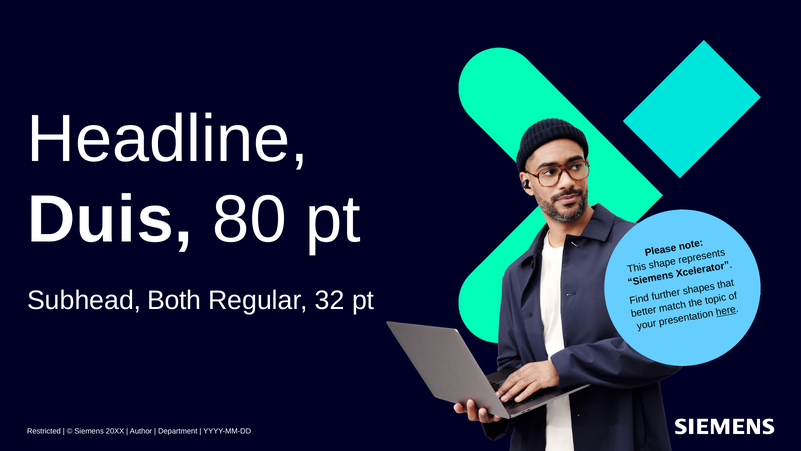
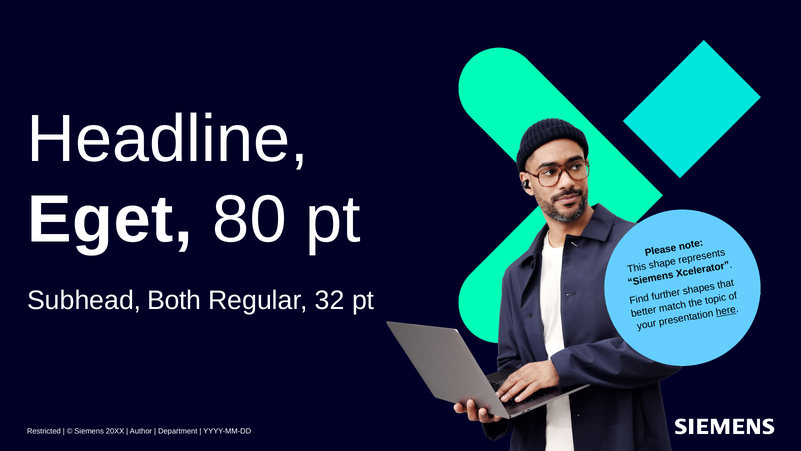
Duis: Duis -> Eget
